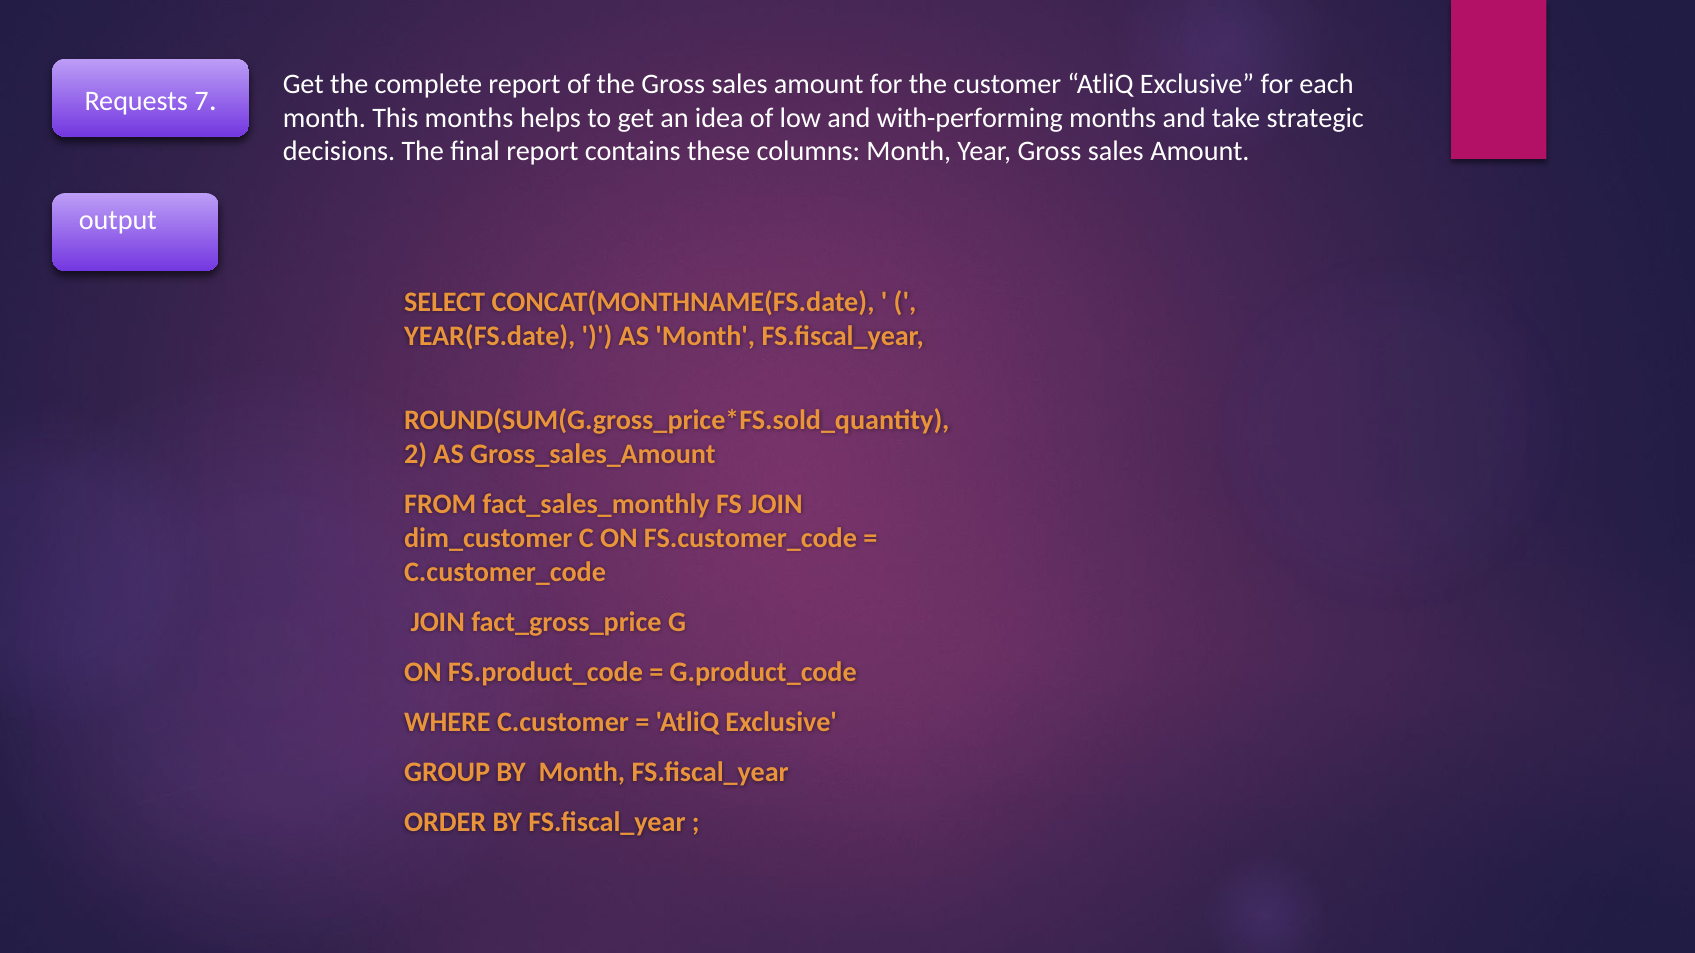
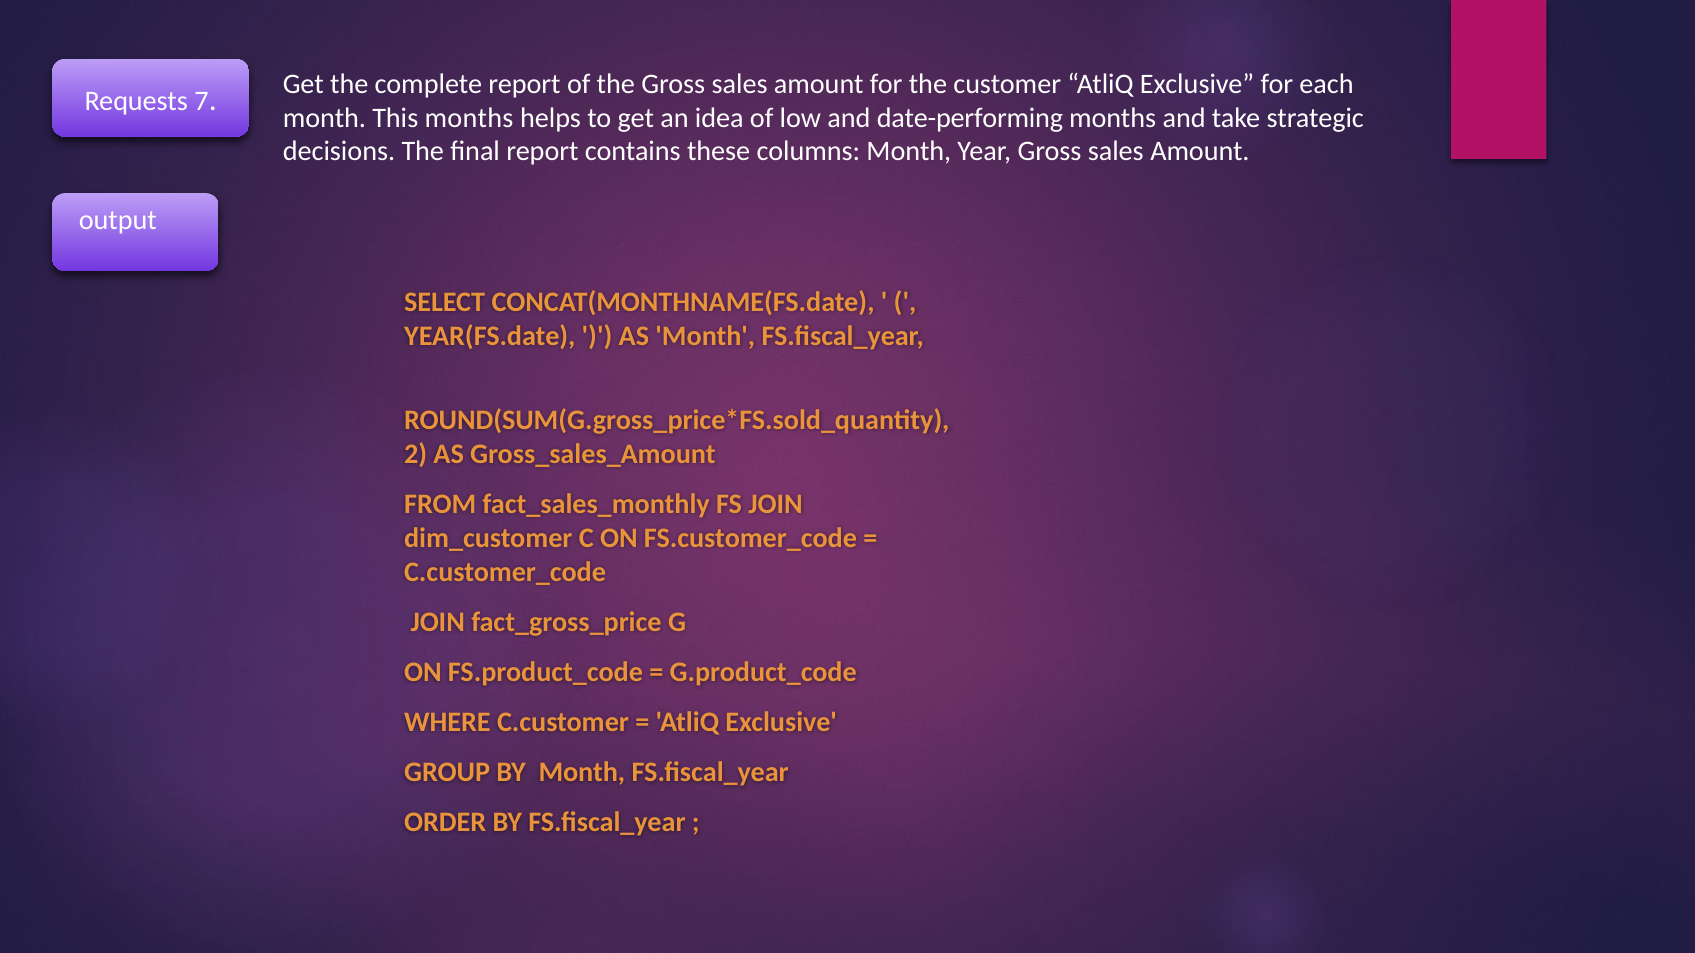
with-performing: with-performing -> date-performing
